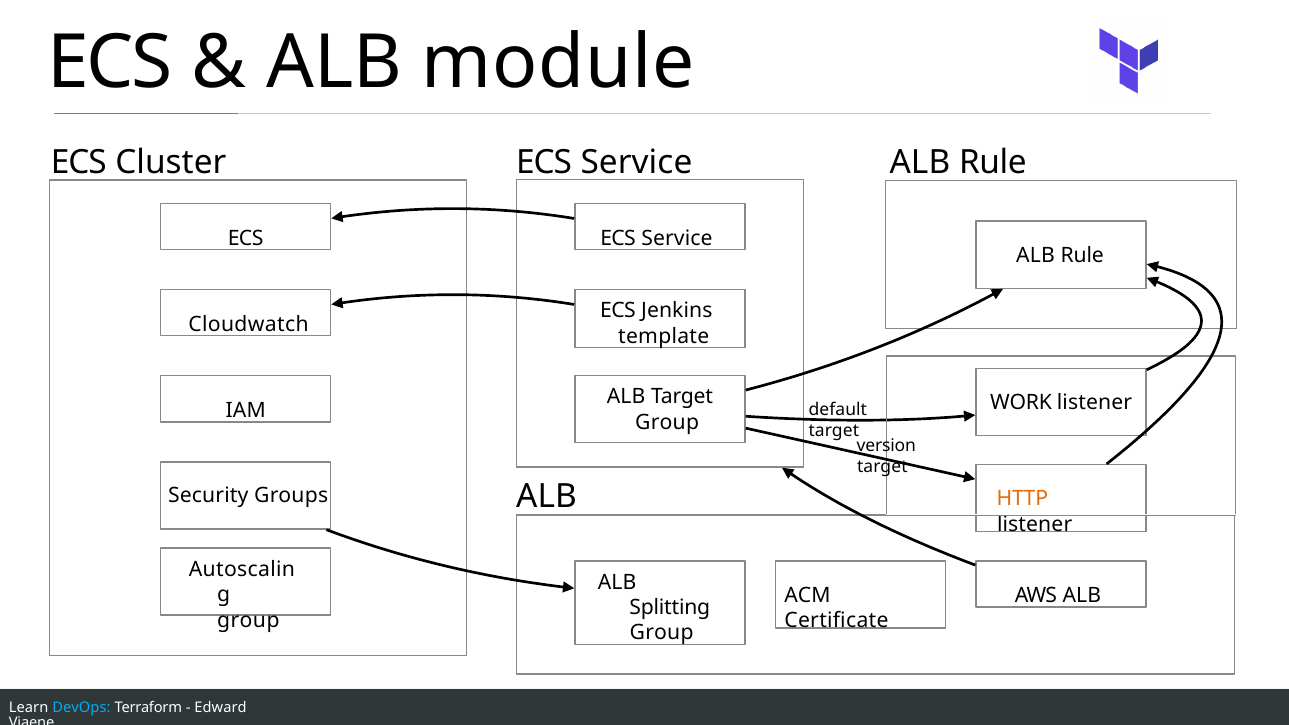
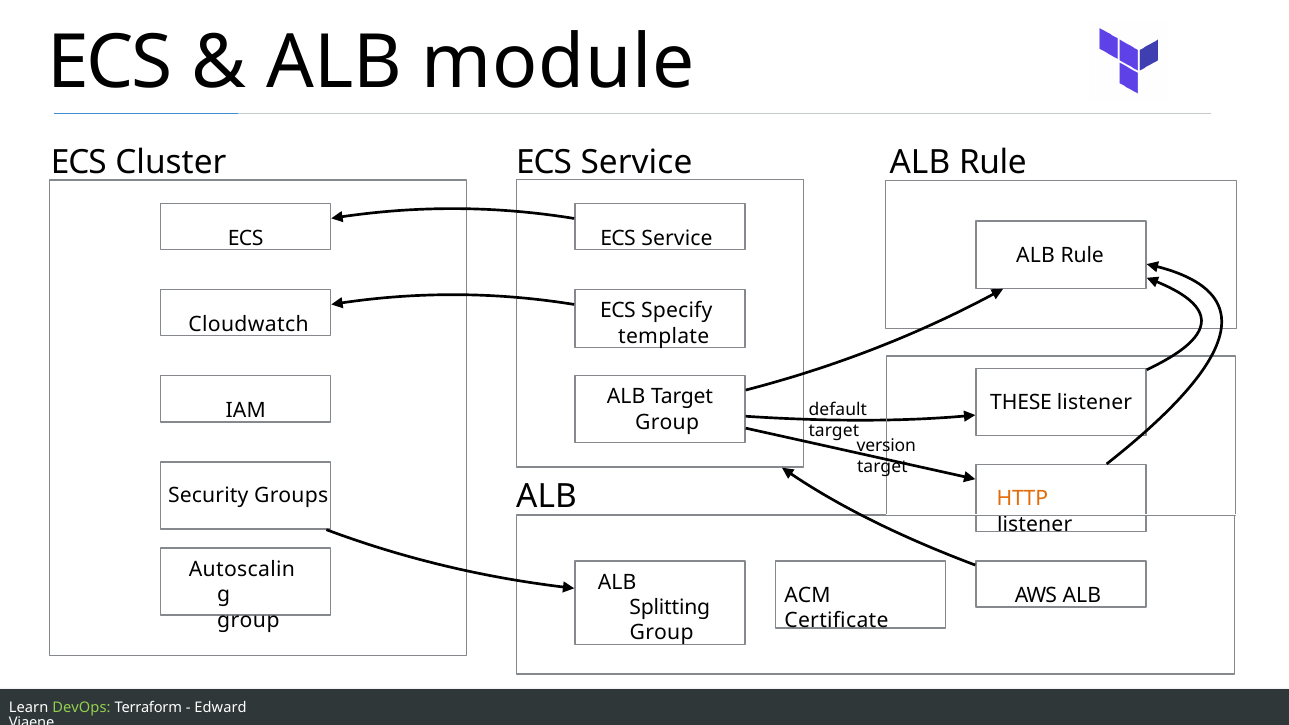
Jenkins: Jenkins -> Specify
WORK: WORK -> THESE
DevOps colour: light blue -> light green
